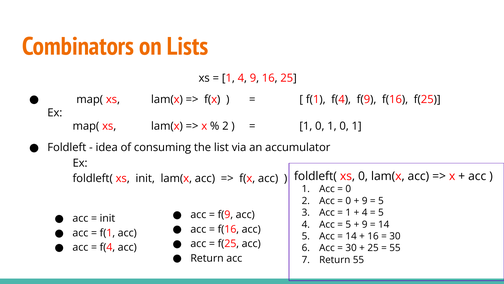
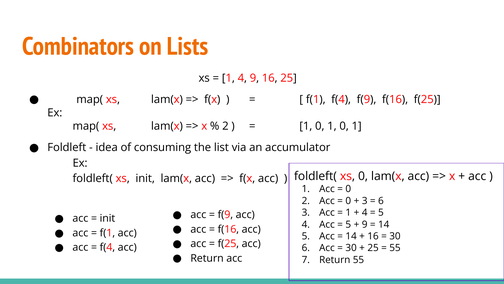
9 at (365, 201): 9 -> 3
5 at (381, 201): 5 -> 6
